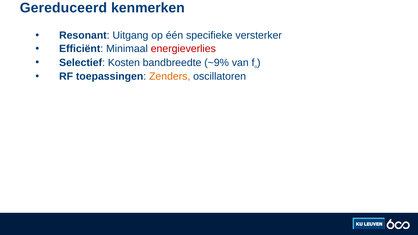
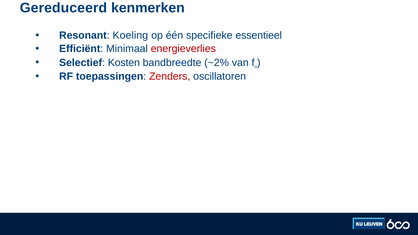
Uitgang: Uitgang -> Koeling
versterker: versterker -> essentieel
~9%: ~9% -> ~2%
Zenders colour: orange -> red
